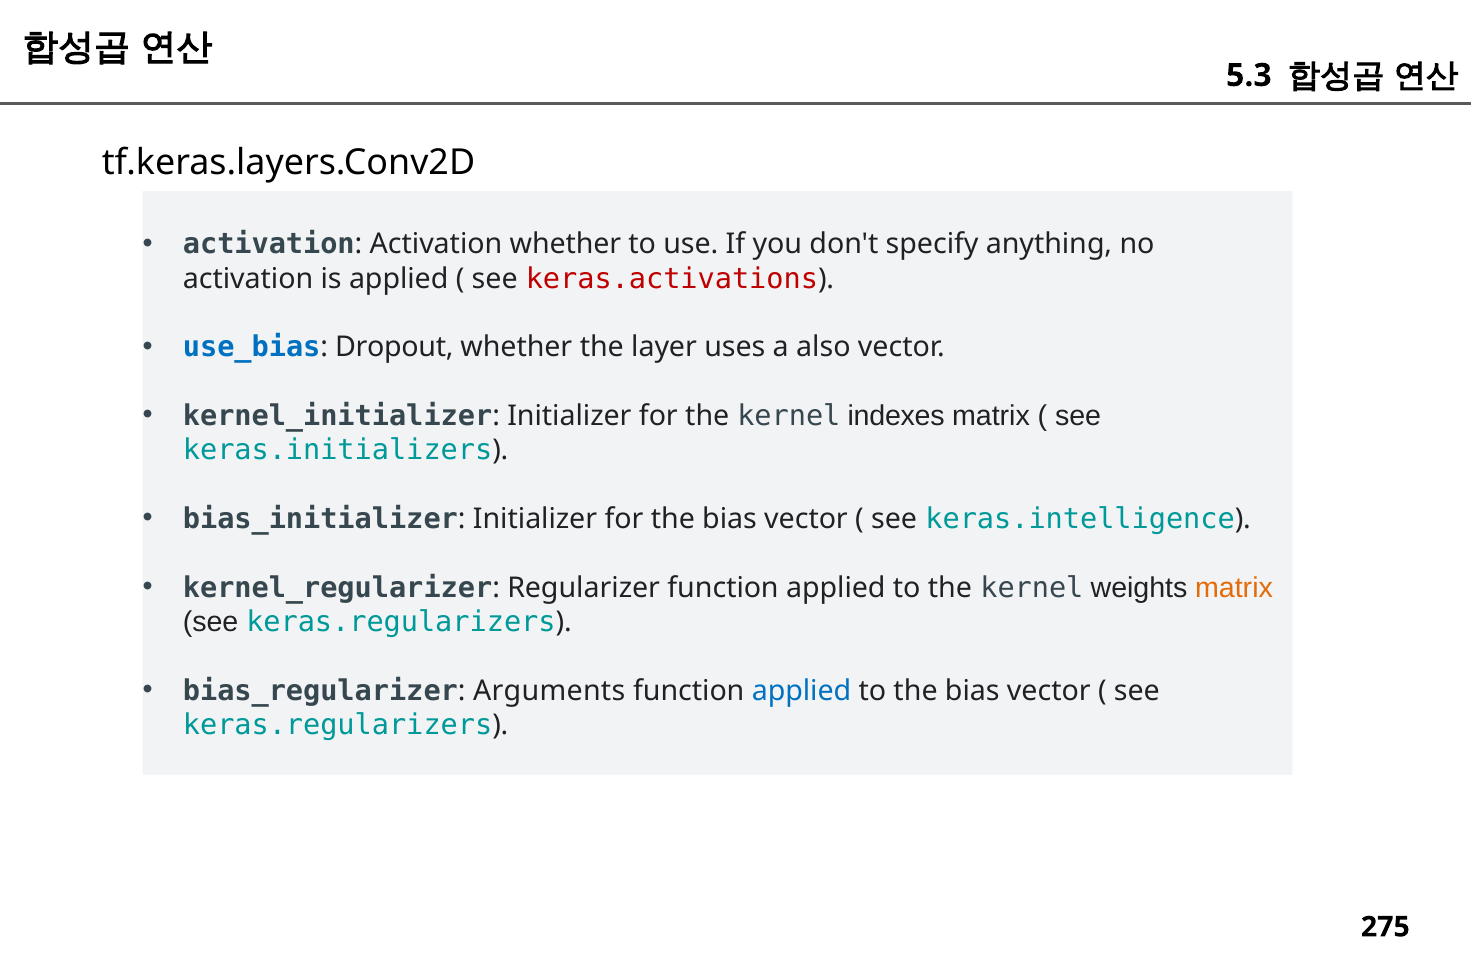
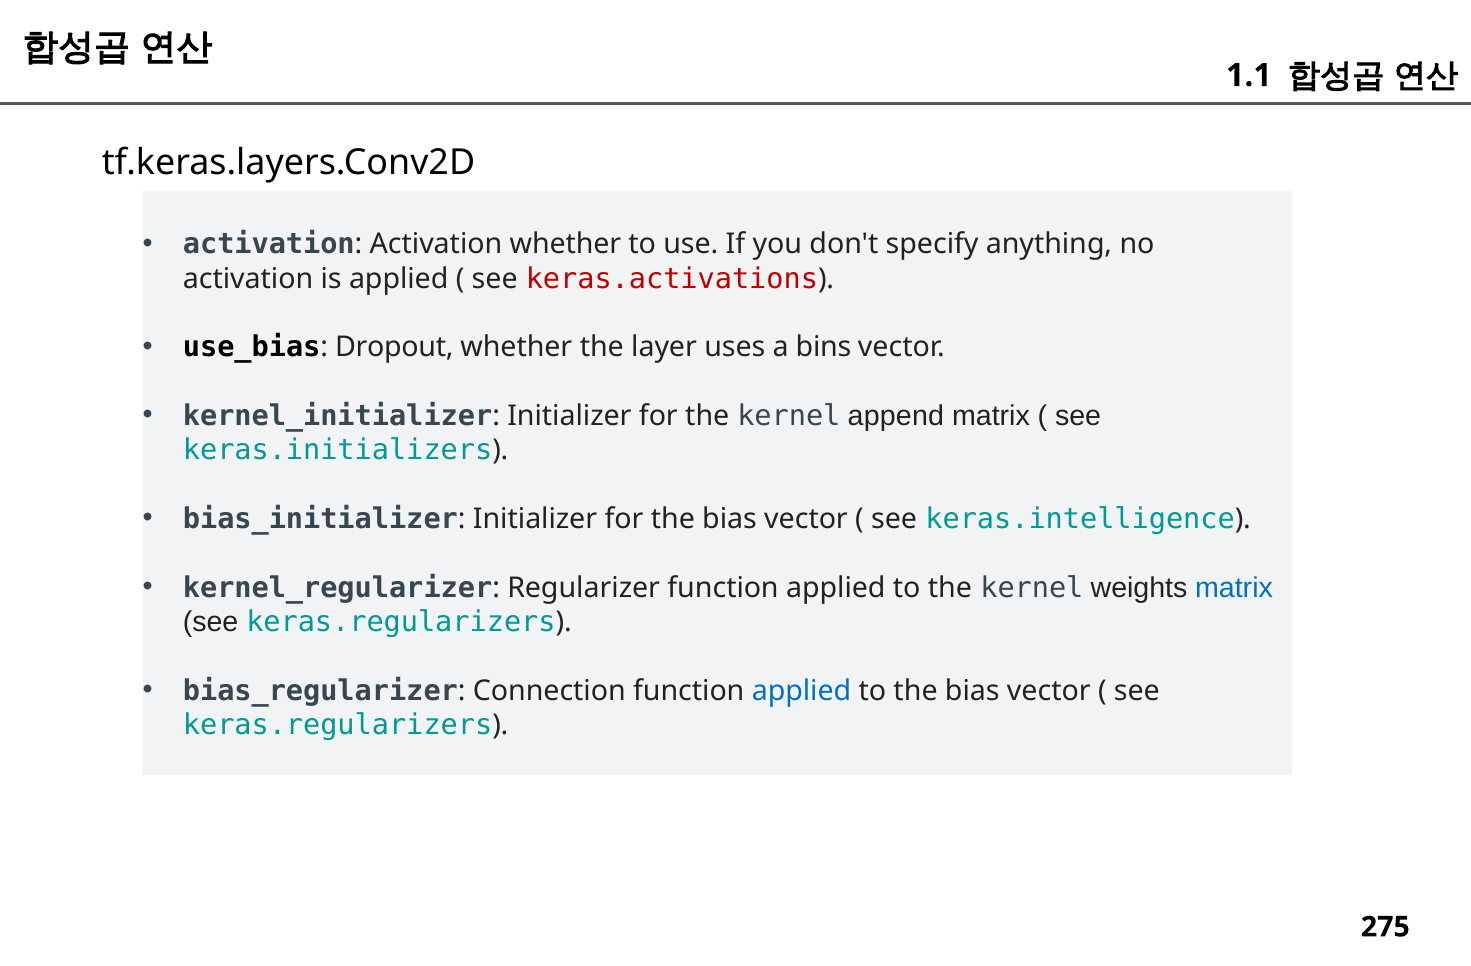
5.3: 5.3 -> 1.1
use_bias colour: blue -> black
also: also -> bins
indexes: indexes -> append
matrix at (1234, 588) colour: orange -> blue
Arguments: Arguments -> Connection
